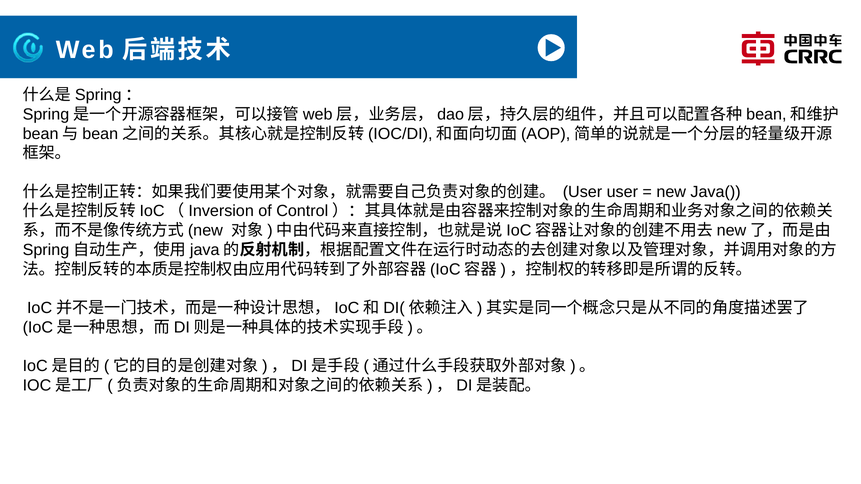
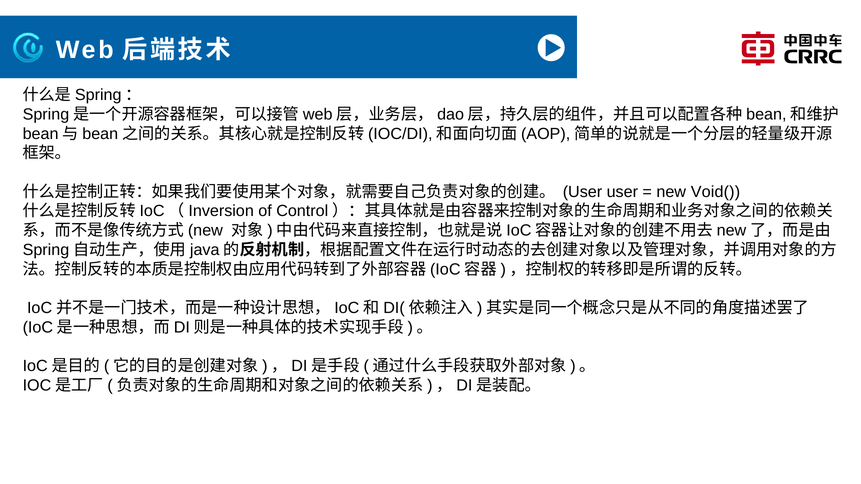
Java(: Java( -> Void(
